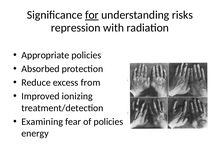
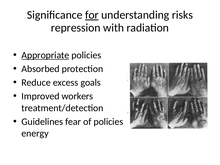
Appropriate underline: none -> present
from: from -> goals
ionizing: ionizing -> workers
Examining: Examining -> Guidelines
